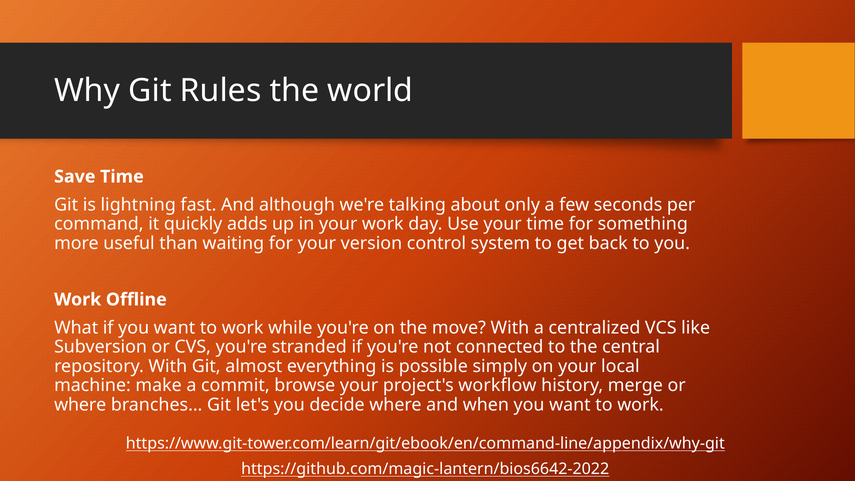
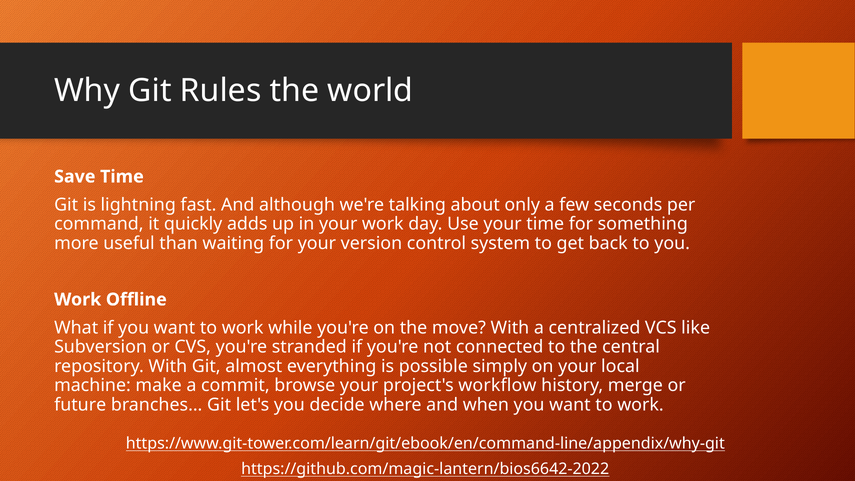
where at (80, 405): where -> future
